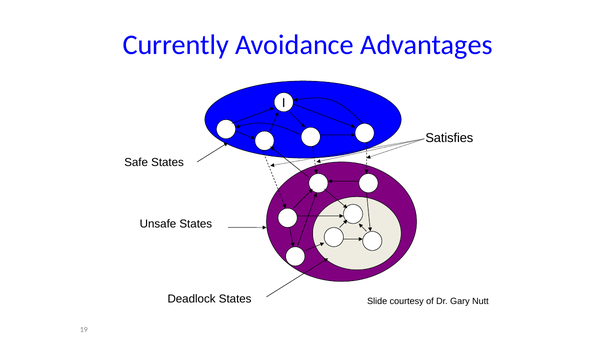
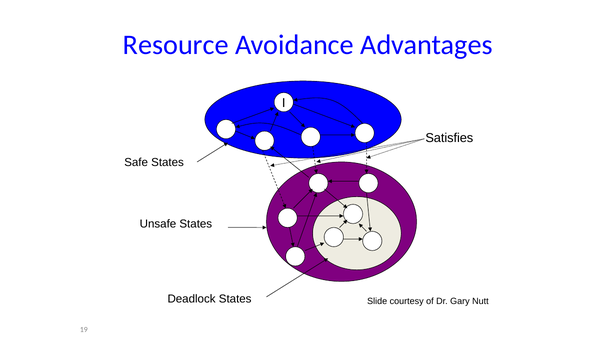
Currently: Currently -> Resource
